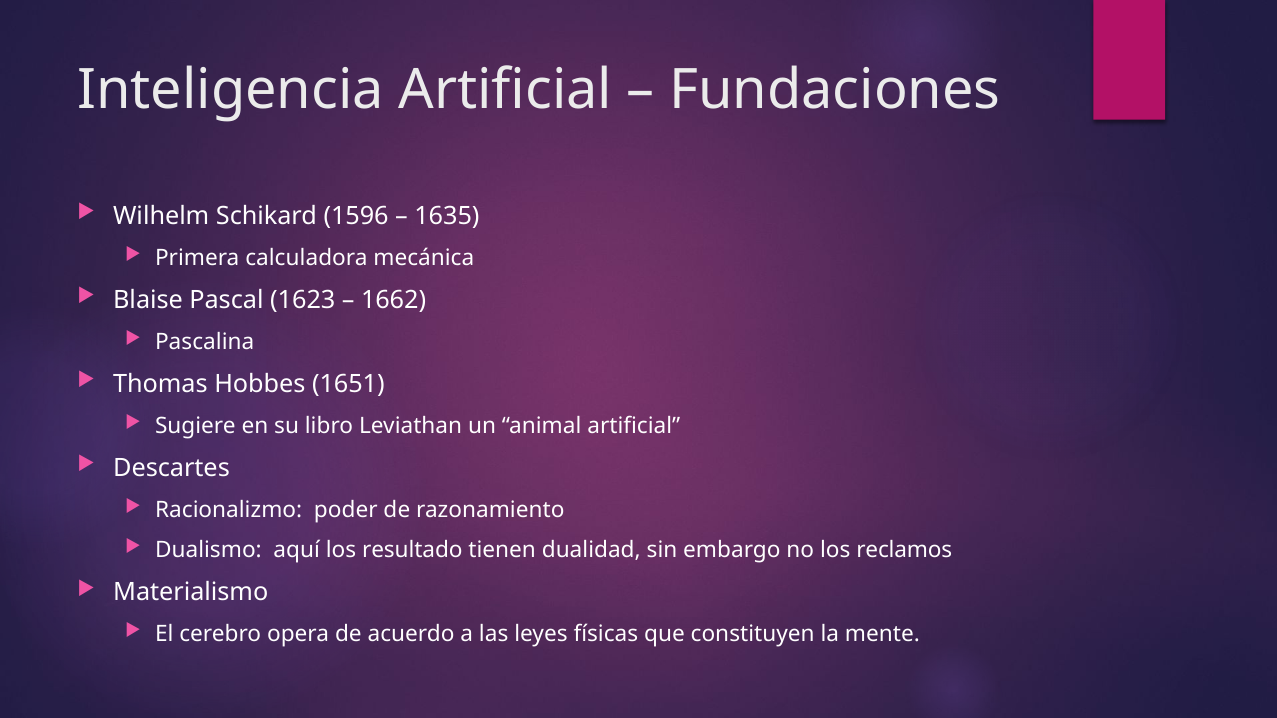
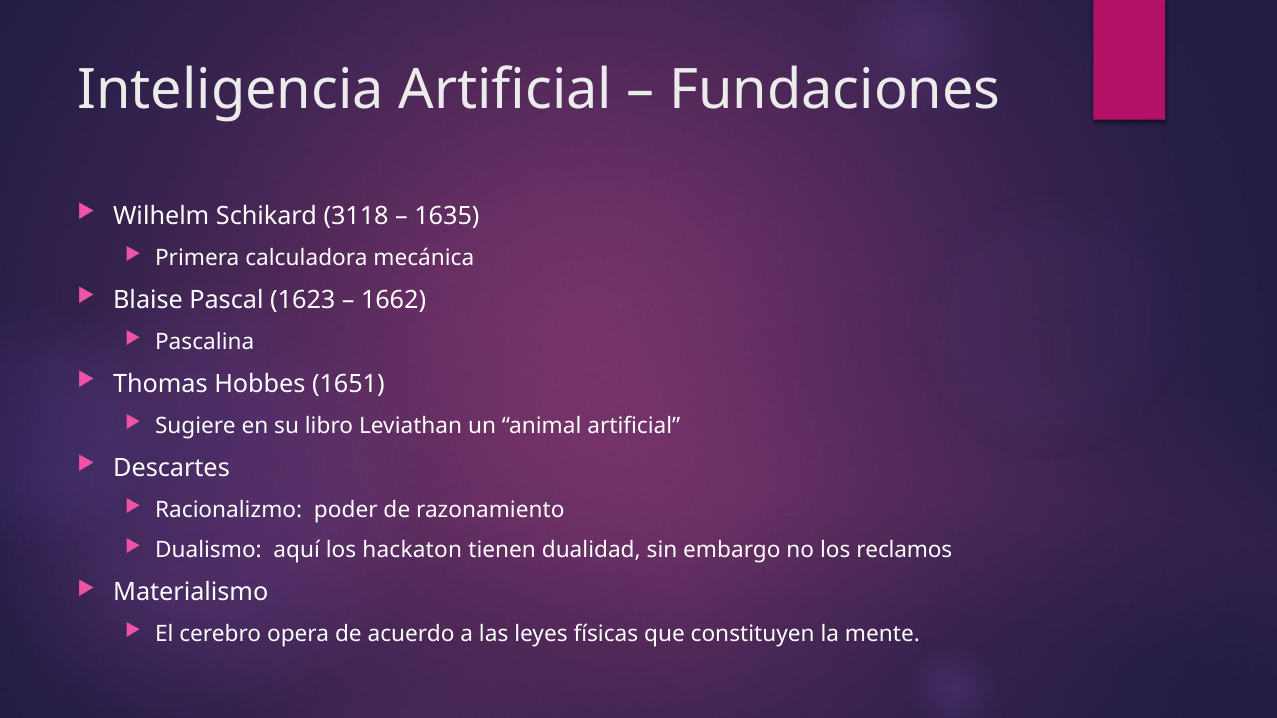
1596: 1596 -> 3118
resultado: resultado -> hackaton
